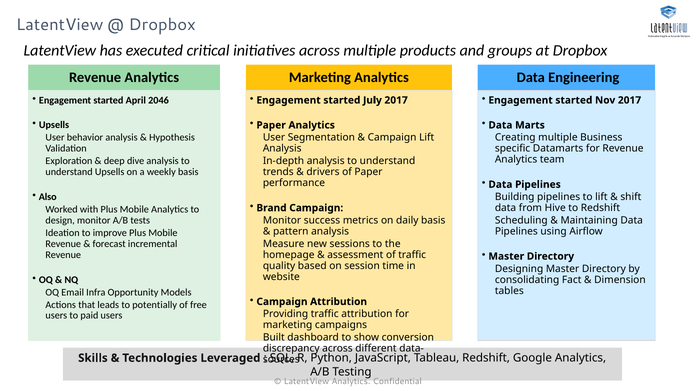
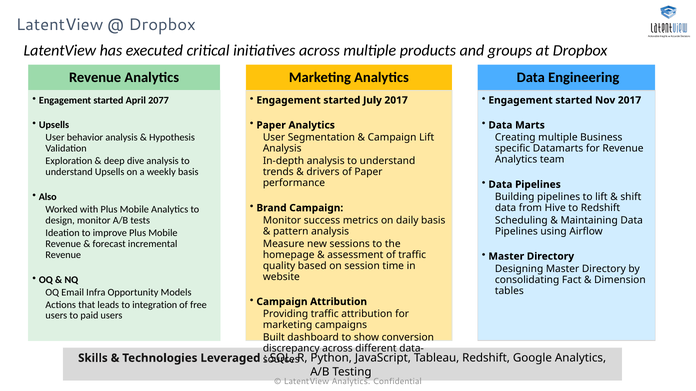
2046: 2046 -> 2077
potentially: potentially -> integration
